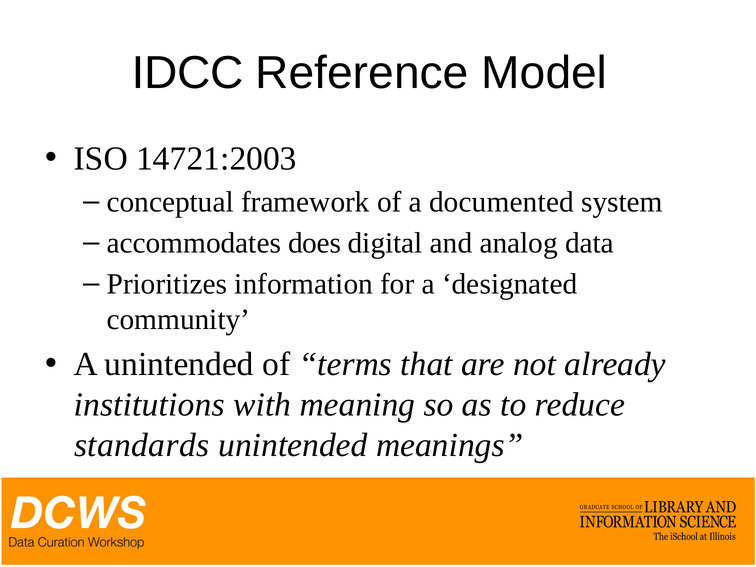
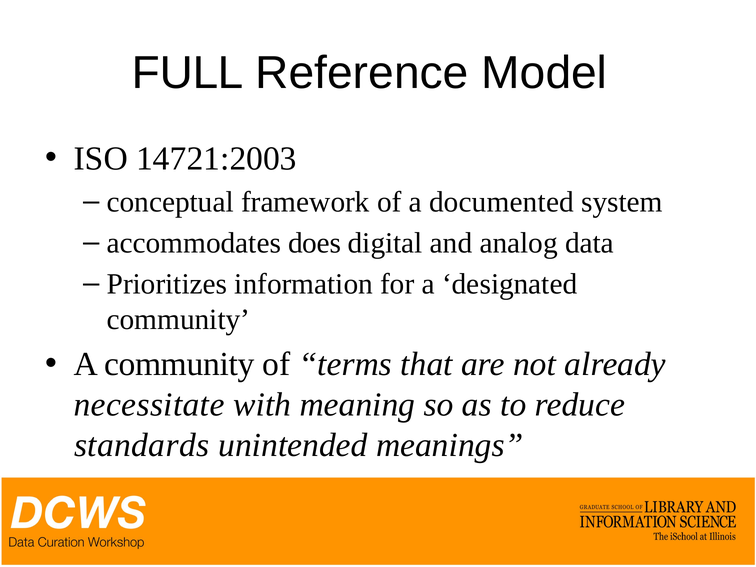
IDCC: IDCC -> FULL
A unintended: unintended -> community
institutions: institutions -> necessitate
